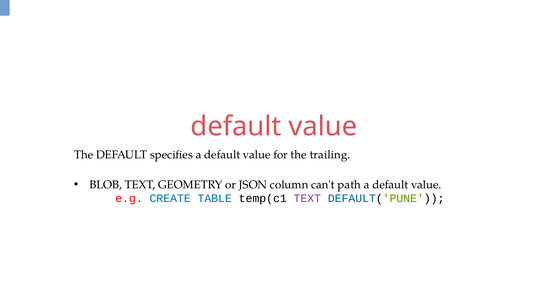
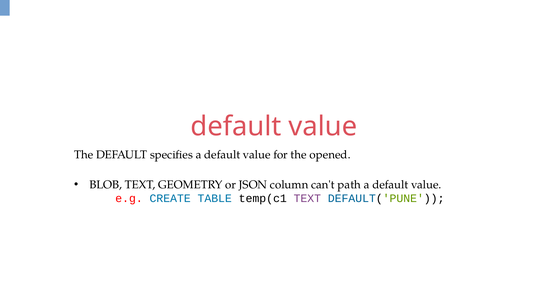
trailing: trailing -> opened
